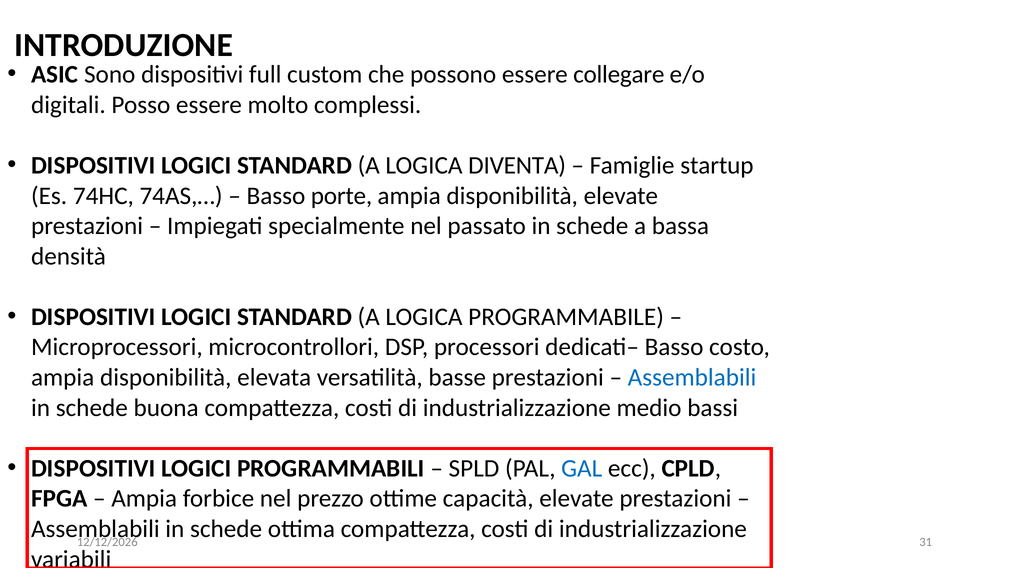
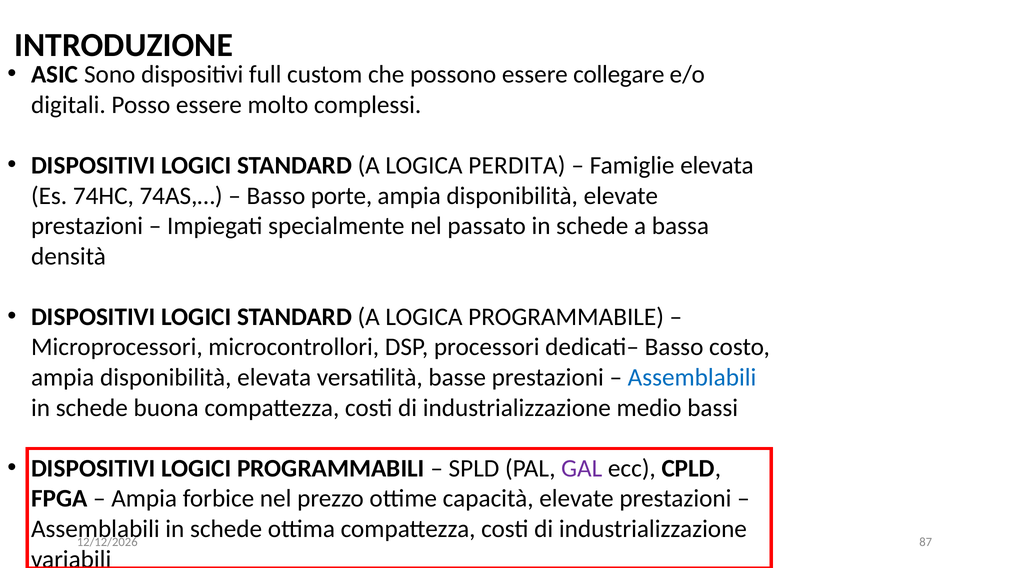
DIVENTA: DIVENTA -> PERDITA
Famiglie startup: startup -> elevata
GAL colour: blue -> purple
31: 31 -> 87
